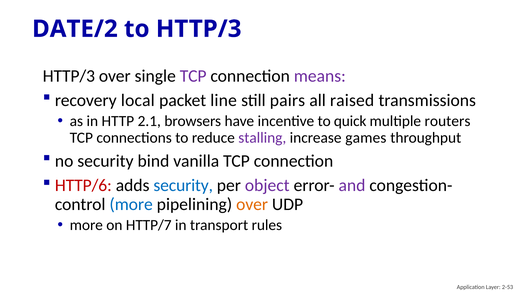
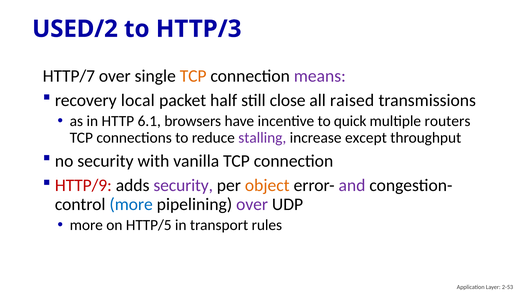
DATE/2: DATE/2 -> USED/2
HTTP/3 at (69, 76): HTTP/3 -> HTTP/7
TCP at (193, 76) colour: purple -> orange
line: line -> half
pairs: pairs -> close
2.1: 2.1 -> 6.1
games: games -> except
bind: bind -> with
HTTP/6: HTTP/6 -> HTTP/9
security at (183, 185) colour: blue -> purple
object colour: purple -> orange
over at (252, 204) colour: orange -> purple
HTTP/7: HTTP/7 -> HTTP/5
